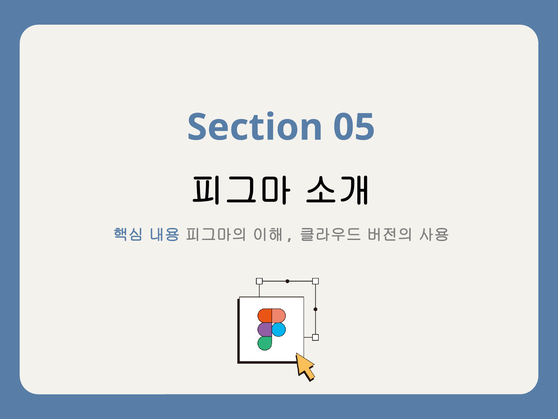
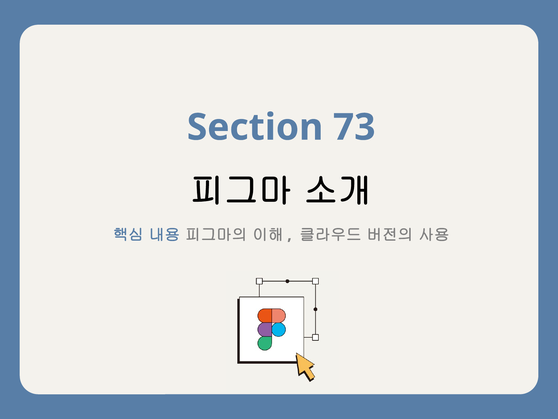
05: 05 -> 73
